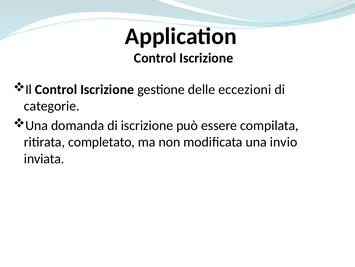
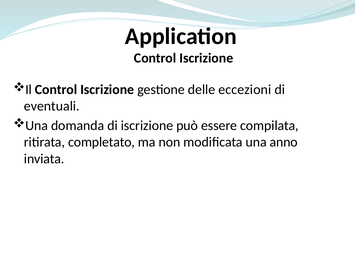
categorie: categorie -> eventuali
invio: invio -> anno
